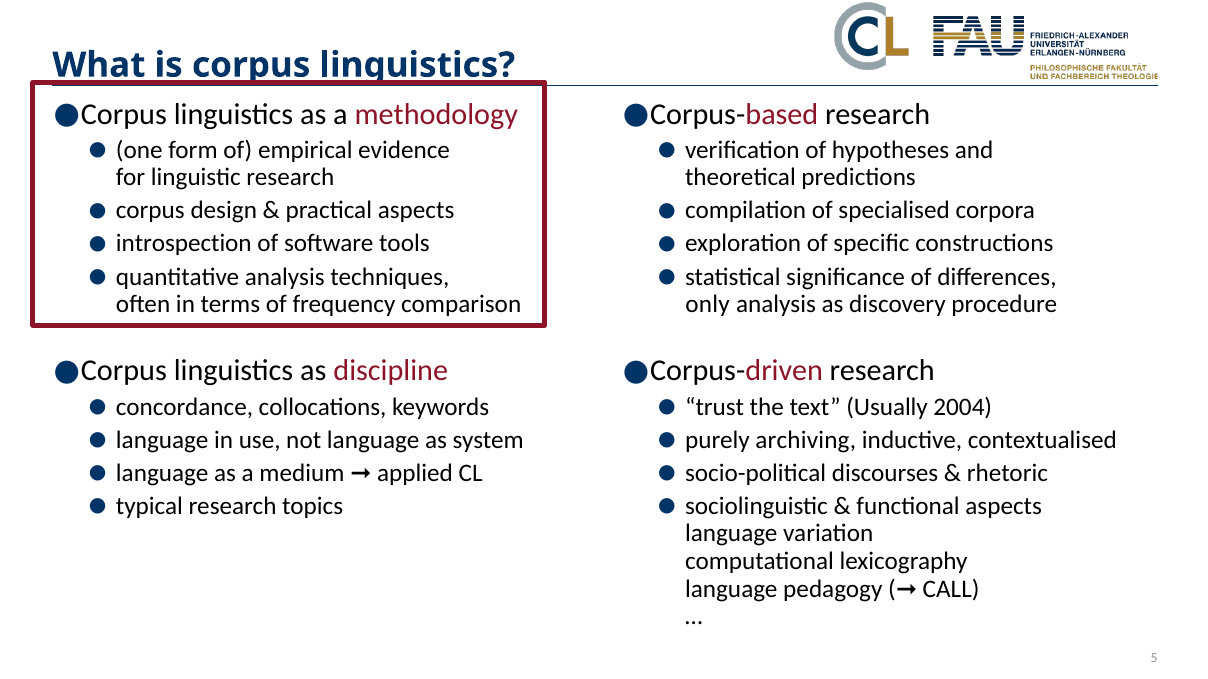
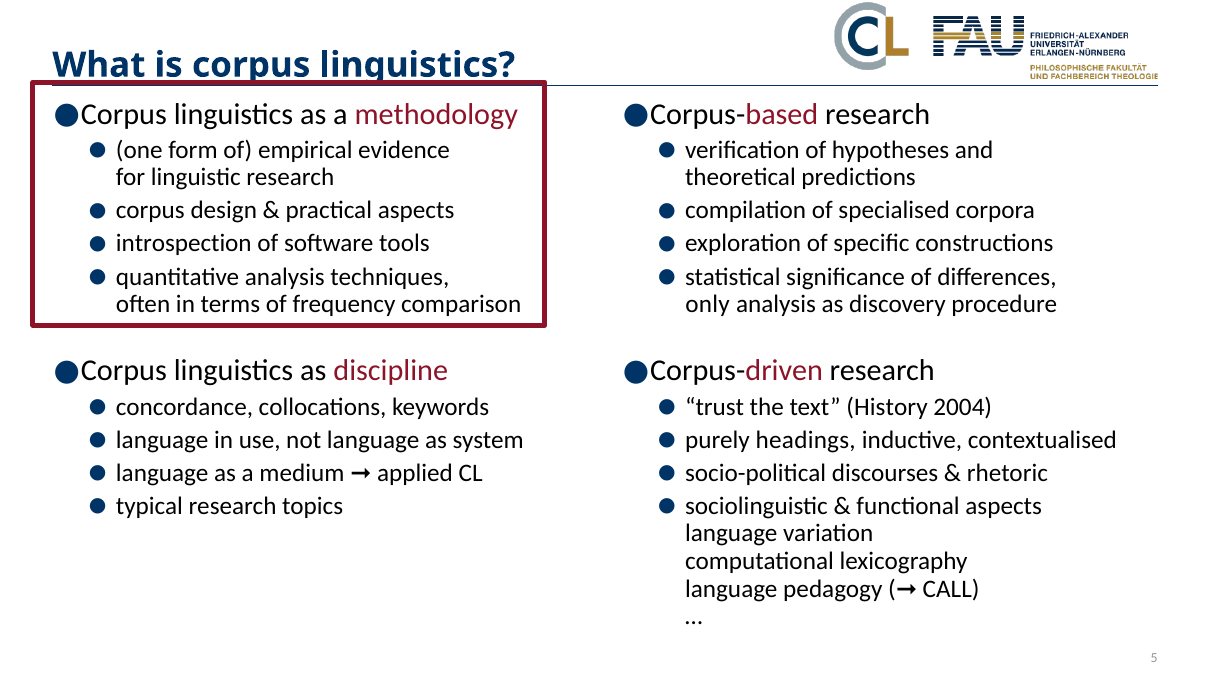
Usually: Usually -> History
archiving: archiving -> headings
